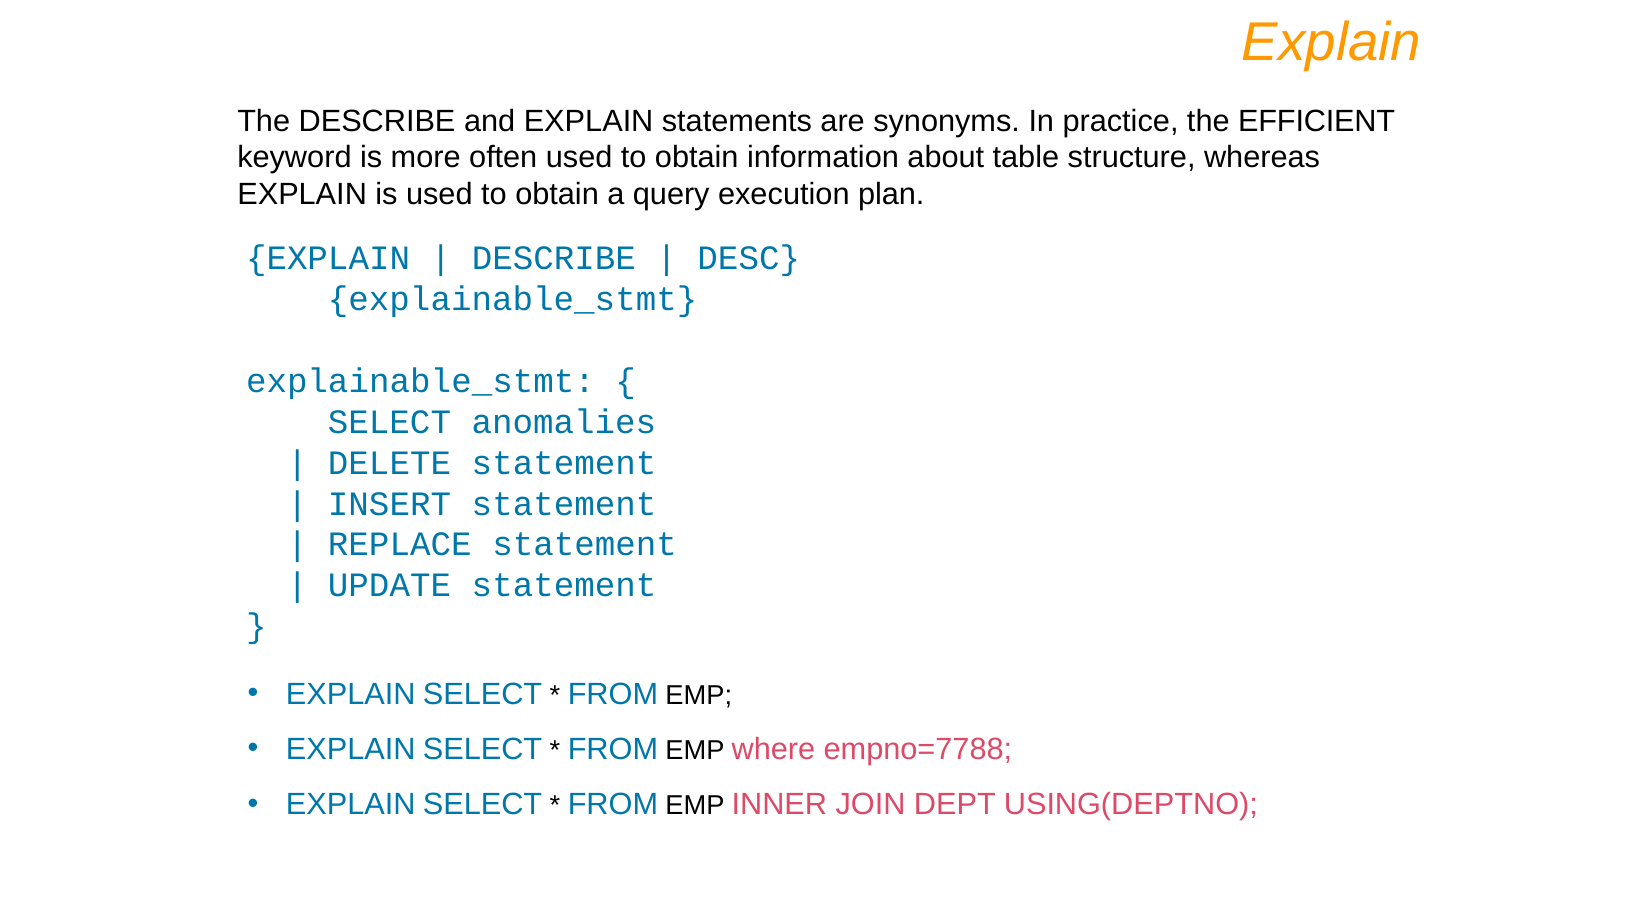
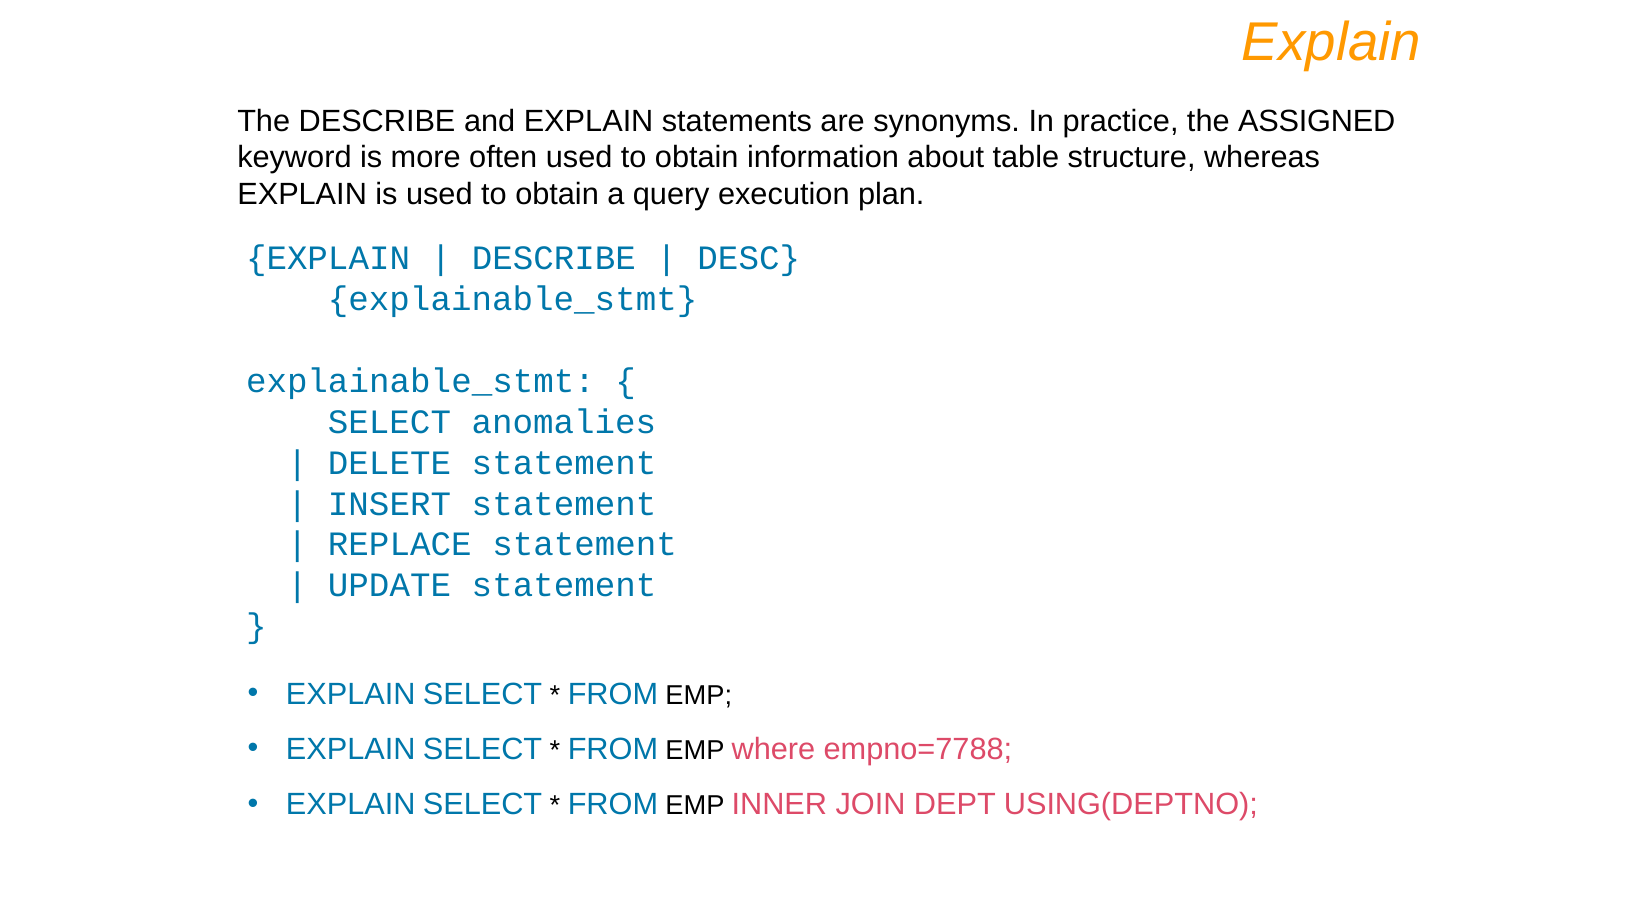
EFFICIENT: EFFICIENT -> ASSIGNED
